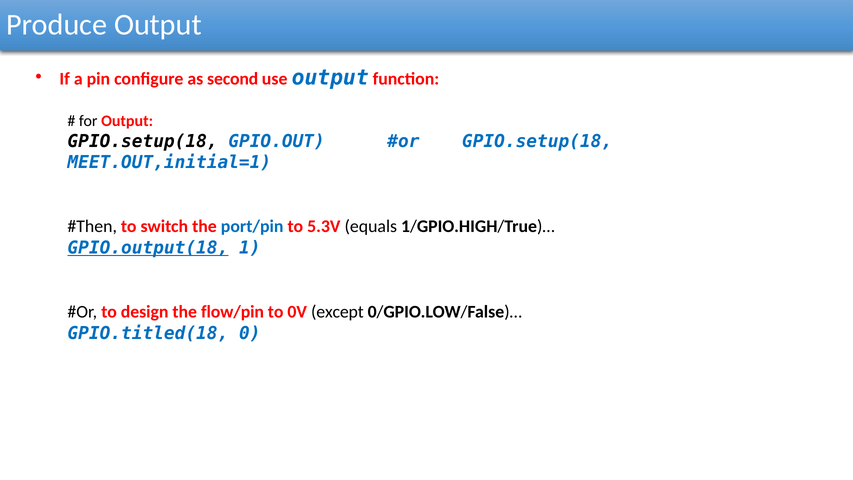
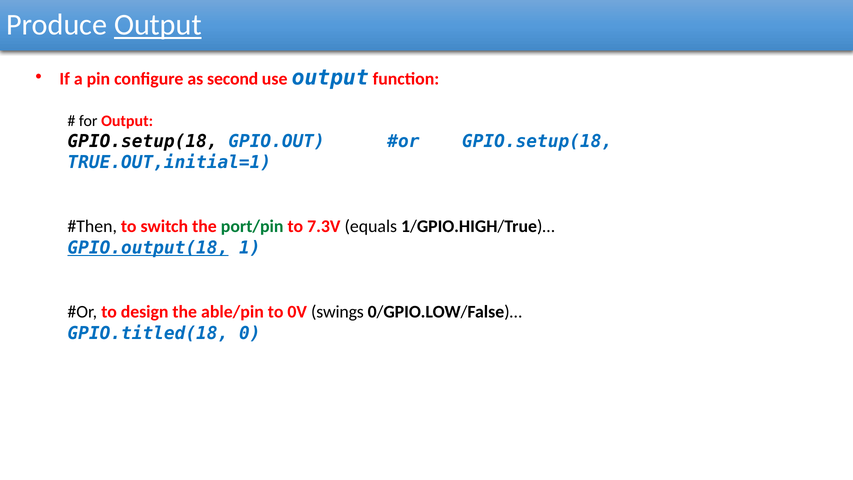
Output at (158, 25) underline: none -> present
MEET.OUT,initial=1: MEET.OUT,initial=1 -> TRUE.OUT,initial=1
port/pin colour: blue -> green
5.3V: 5.3V -> 7.3V
flow/pin: flow/pin -> able/pin
except: except -> swings
